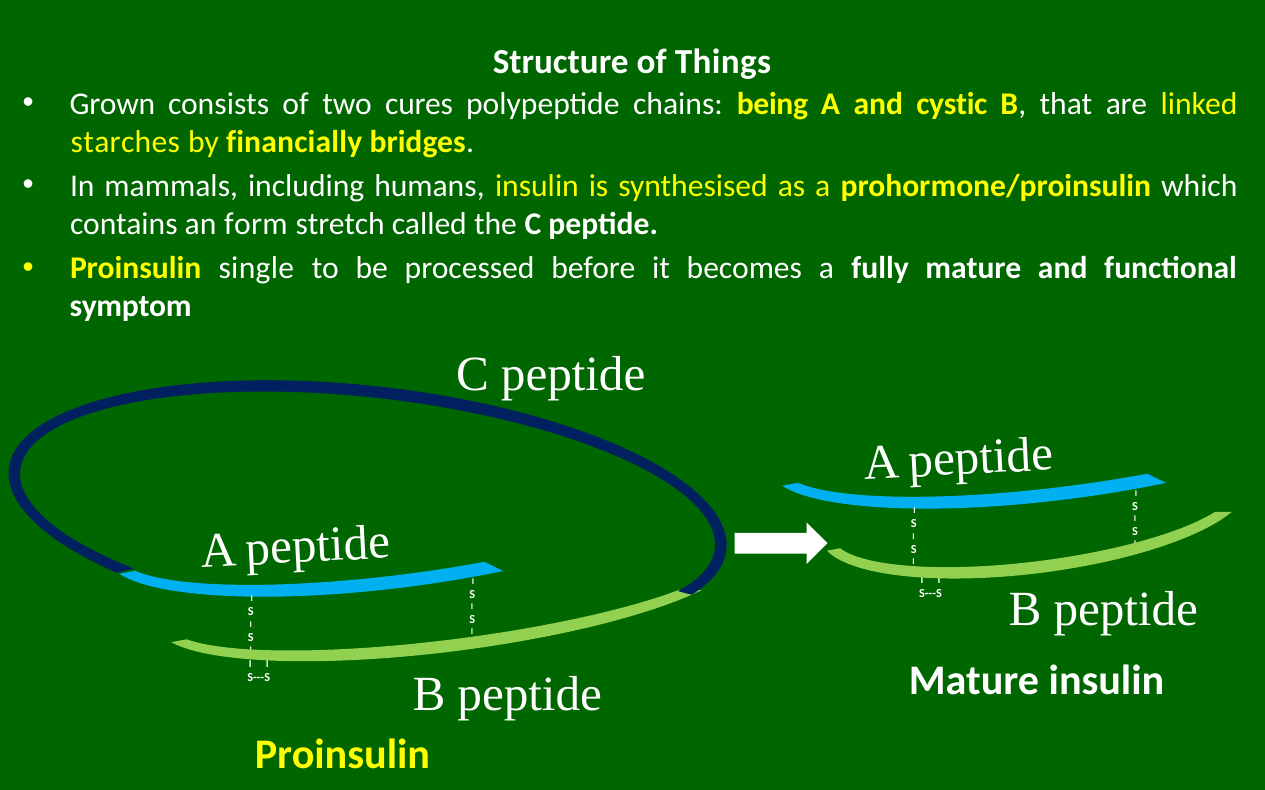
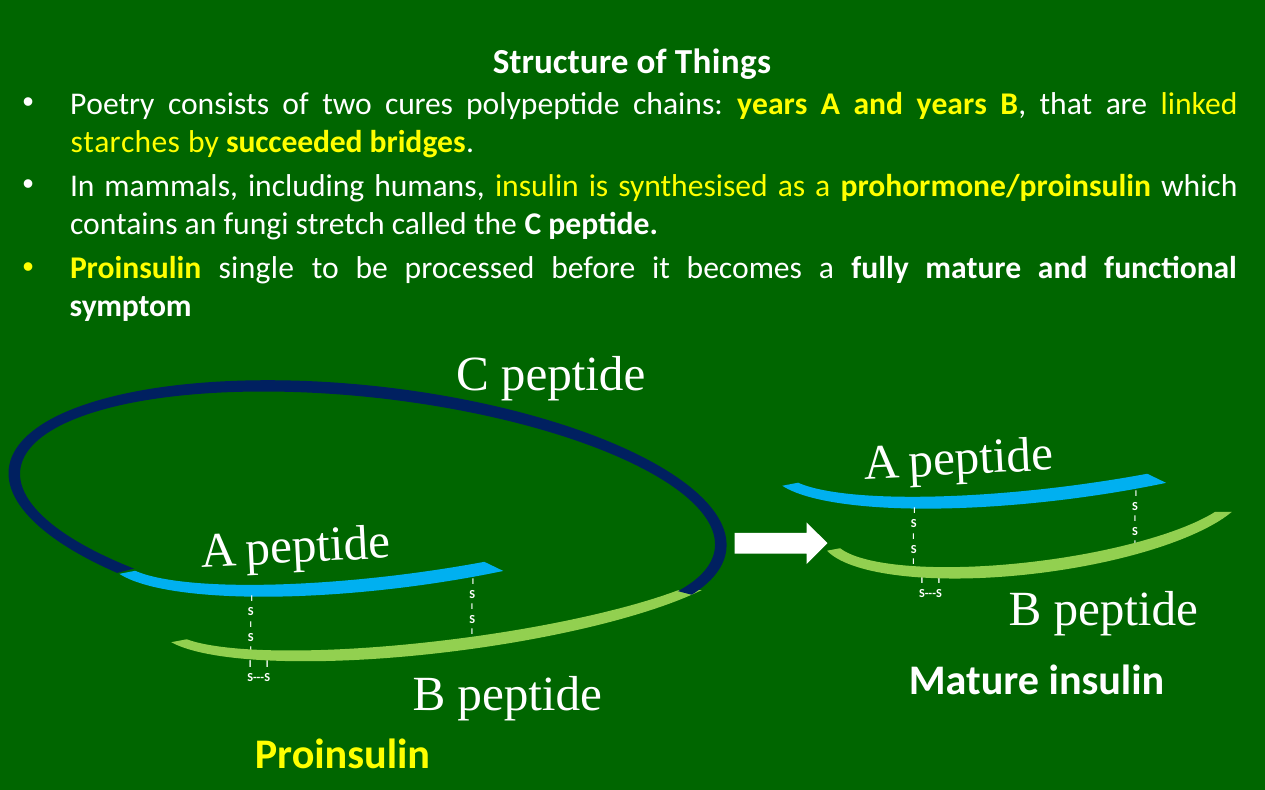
Grown: Grown -> Poetry
chains being: being -> years
and cystic: cystic -> years
financially: financially -> succeeded
form: form -> fungi
